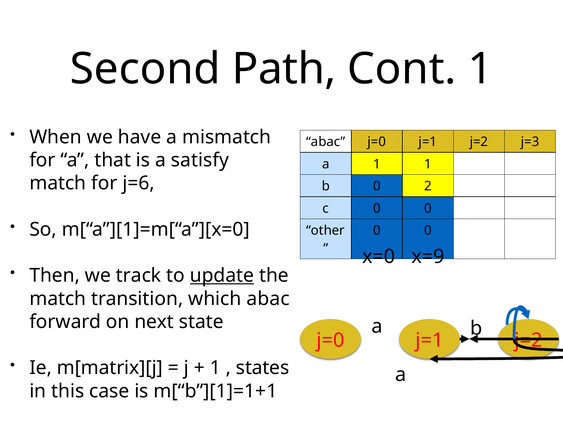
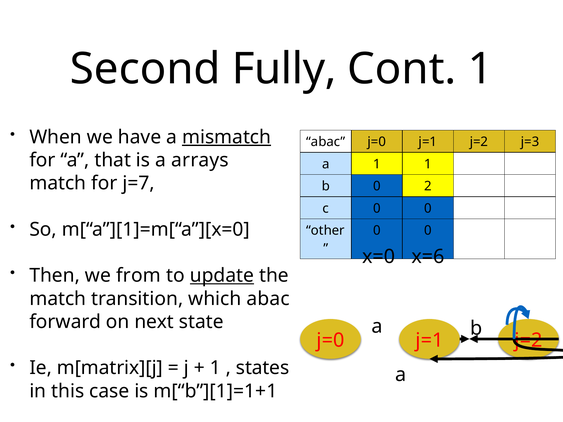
Path: Path -> Fully
mismatch underline: none -> present
satisfy: satisfy -> arrays
j=6: j=6 -> j=7
x=9: x=9 -> x=6
track: track -> from
